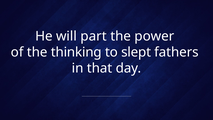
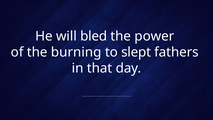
part: part -> bled
thinking: thinking -> burning
